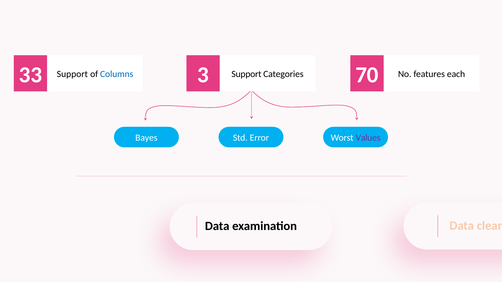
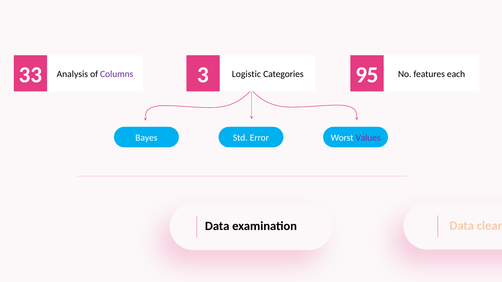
33 Support: Support -> Analysis
Columns colour: blue -> purple
3 Support: Support -> Logistic
70: 70 -> 95
